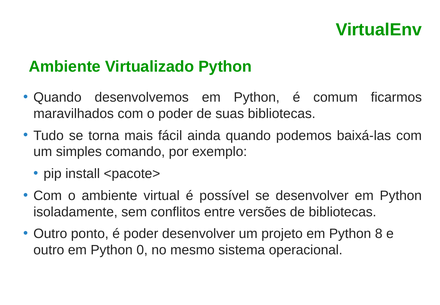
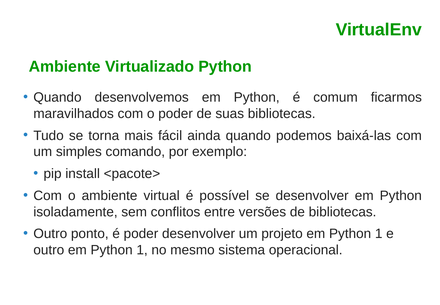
projeto em Python 8: 8 -> 1
outro em Python 0: 0 -> 1
